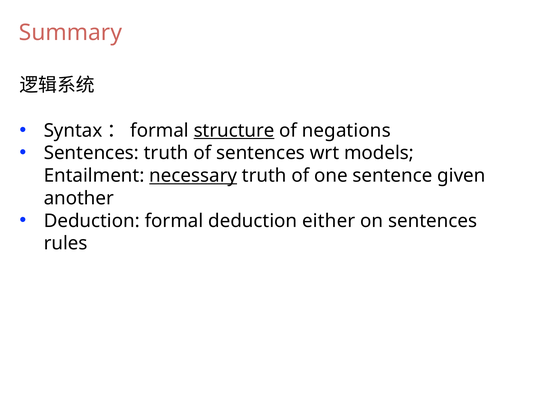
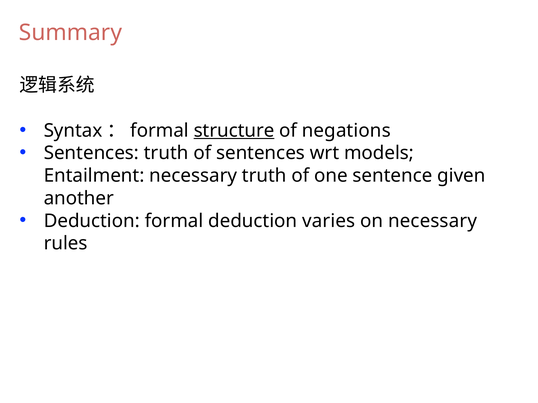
necessary at (193, 176) underline: present -> none
either: either -> varies
on sentences: sentences -> necessary
